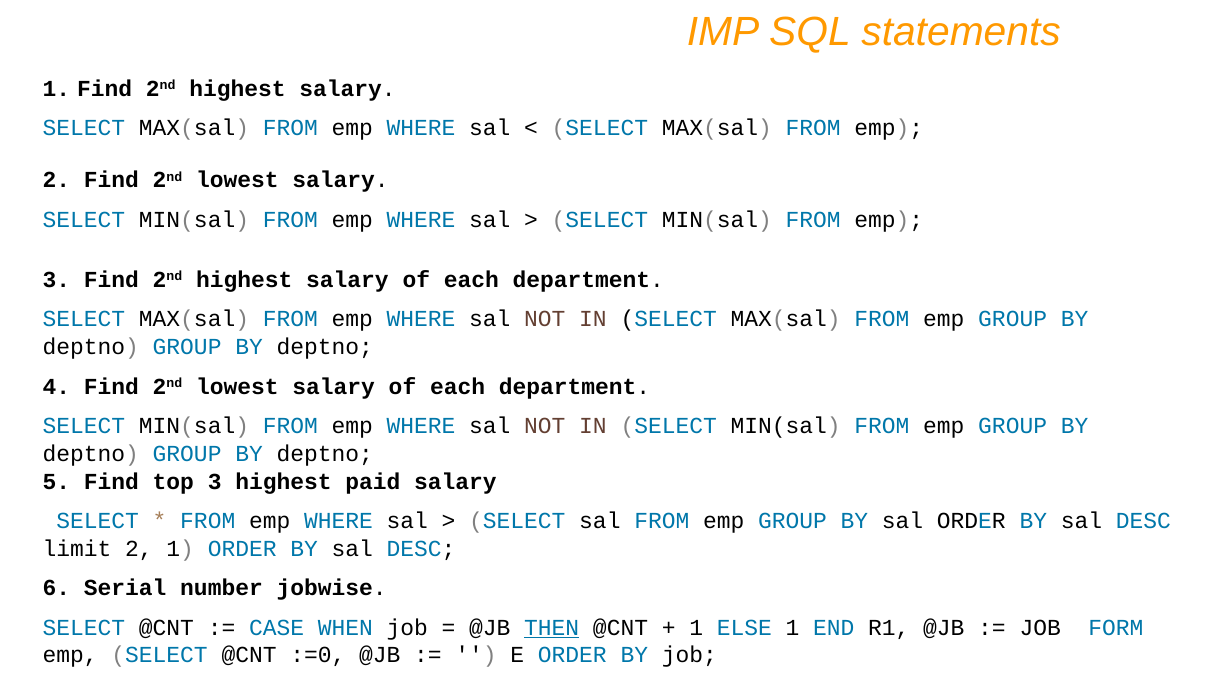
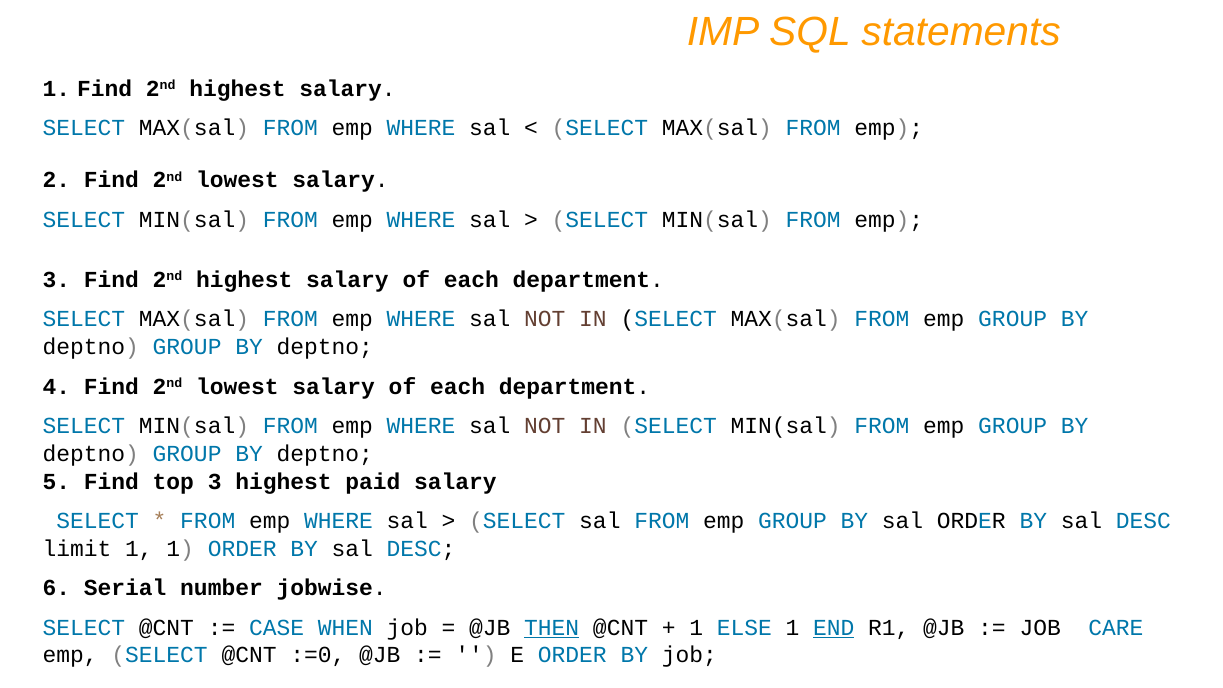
limit 2: 2 -> 1
END underline: none -> present
FORM: FORM -> CARE
